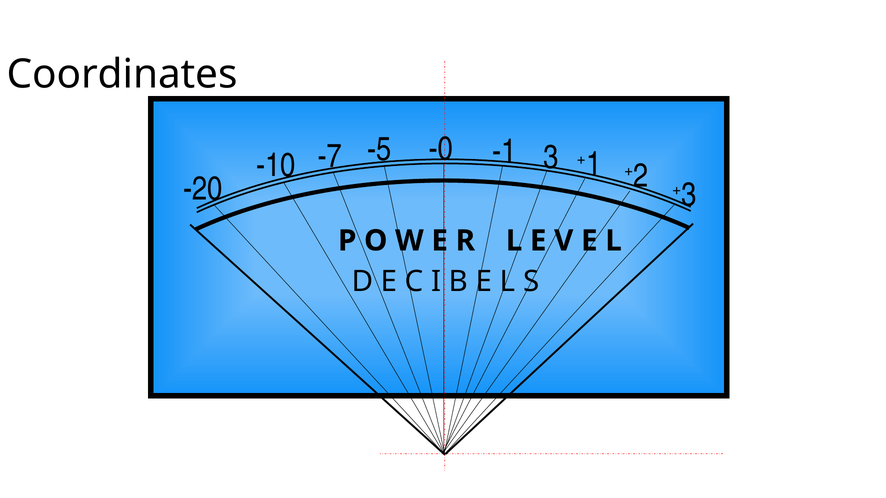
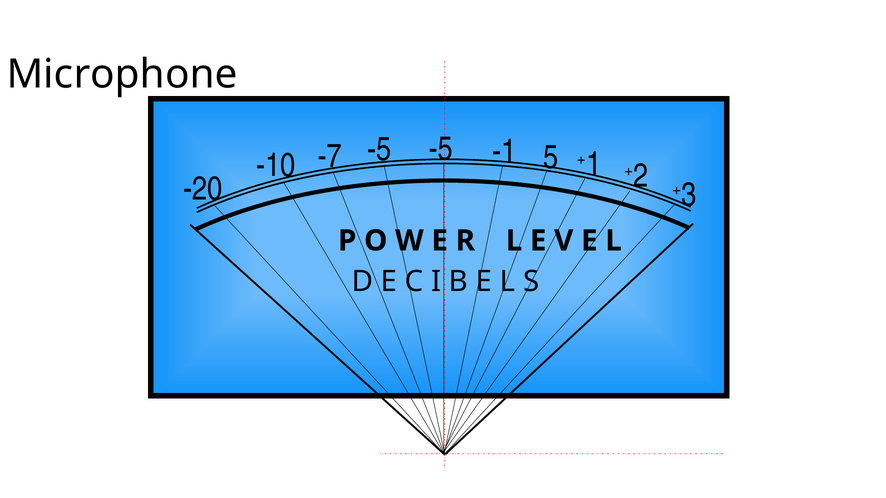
Coordinates: Coordinates -> Microphone
-5 -0: -0 -> -5
3: 3 -> 5
